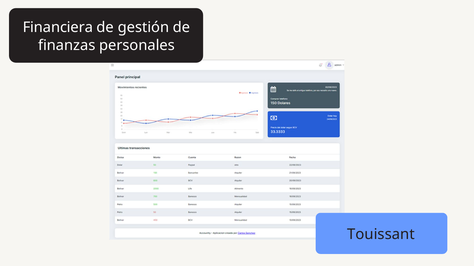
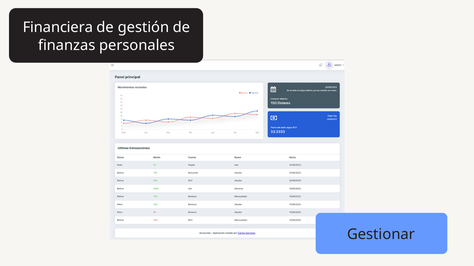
Touissant: Touissant -> Gestionar
